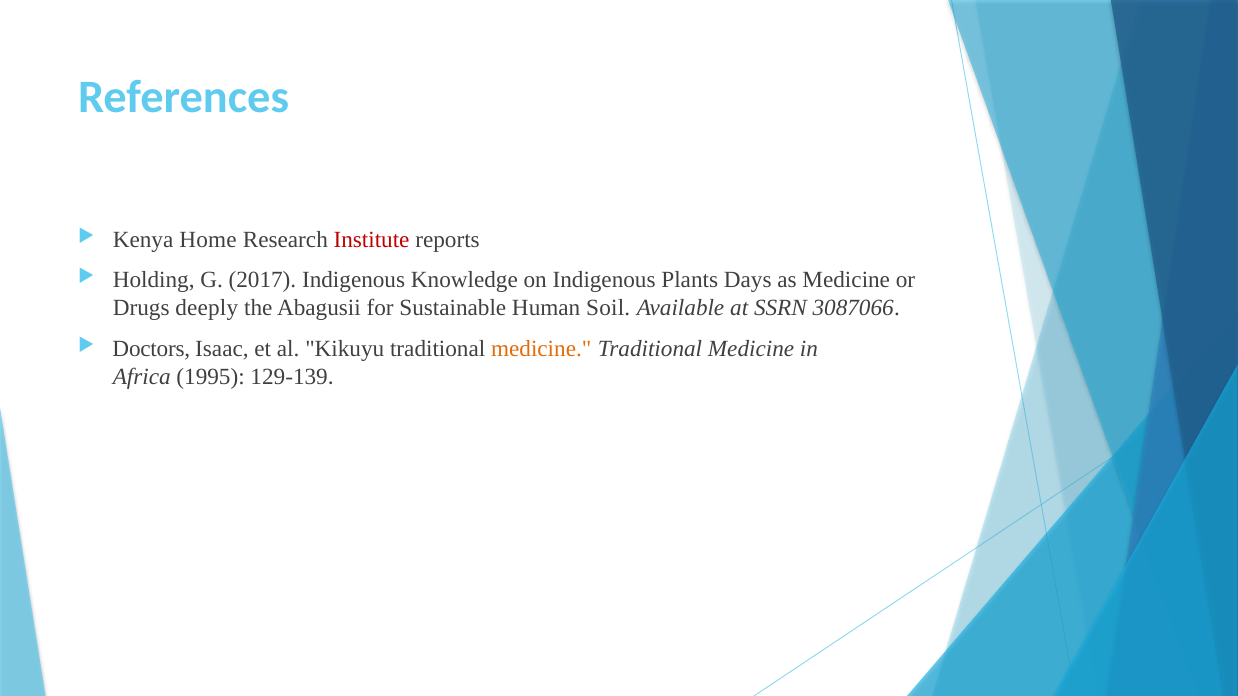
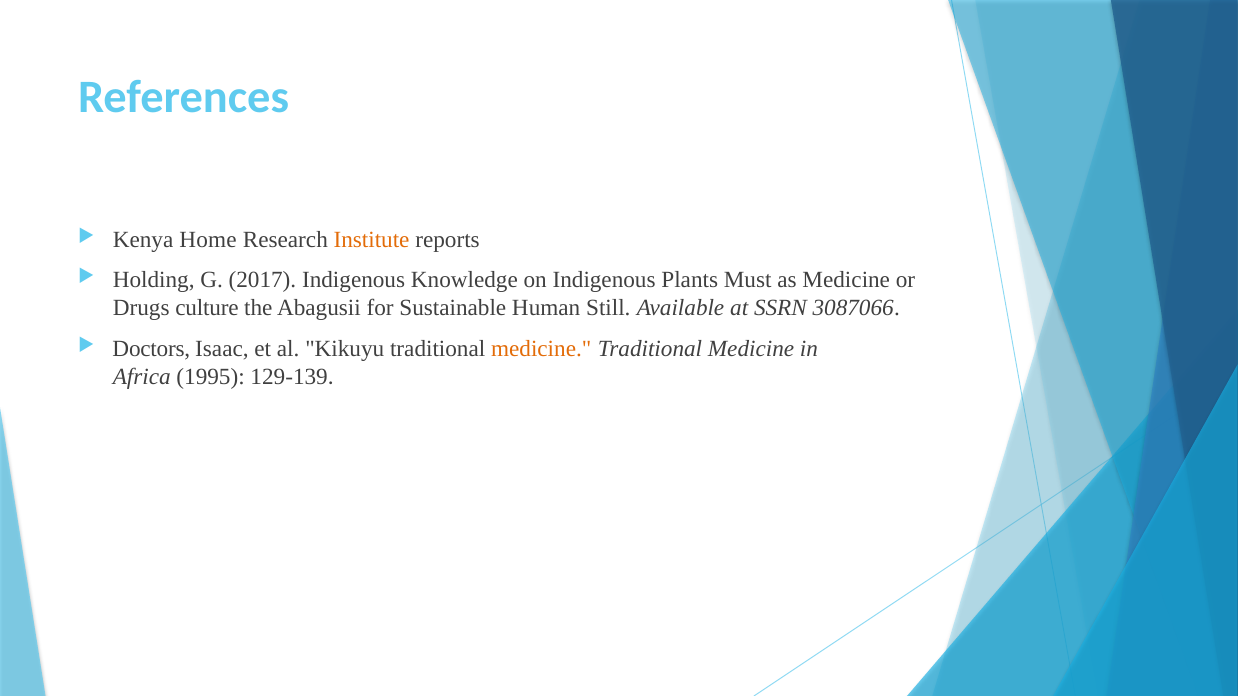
Institute colour: red -> orange
Days: Days -> Must
deeply: deeply -> culture
Soil: Soil -> Still
